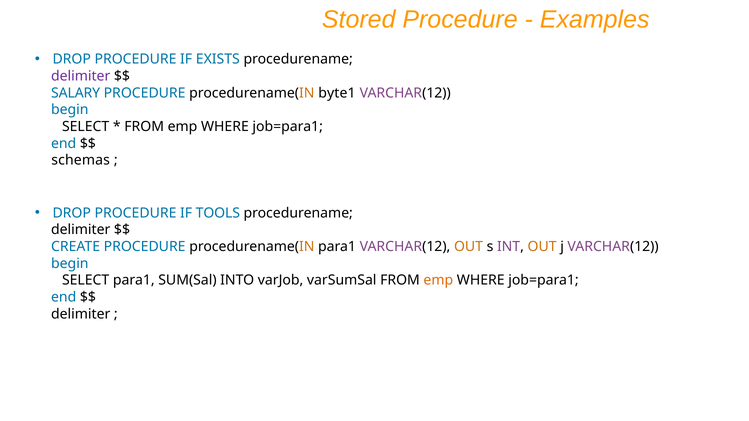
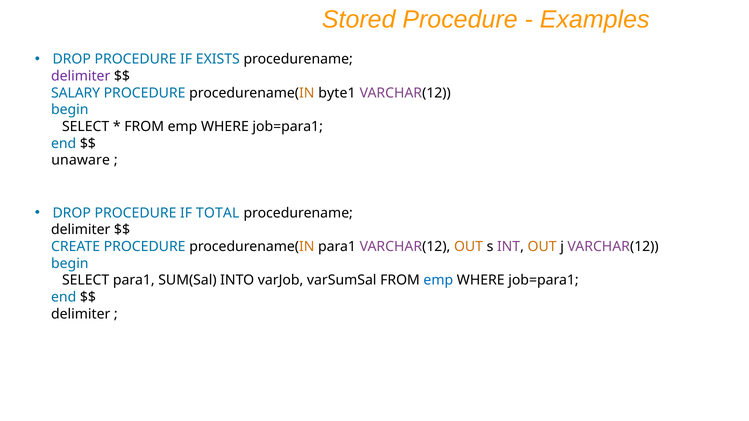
schemas: schemas -> unaware
TOOLS: TOOLS -> TOTAL
emp at (438, 280) colour: orange -> blue
